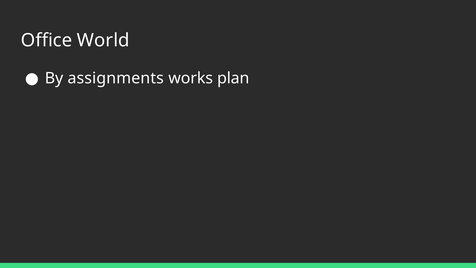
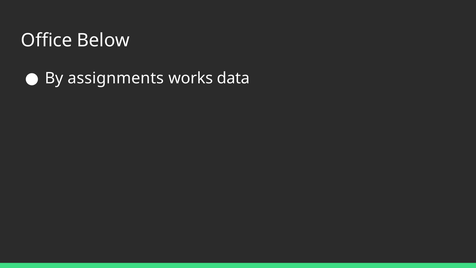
World: World -> Below
plan: plan -> data
